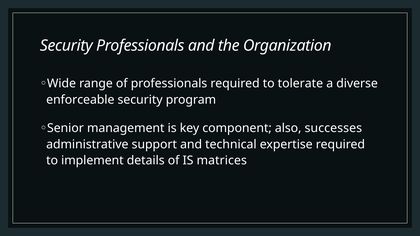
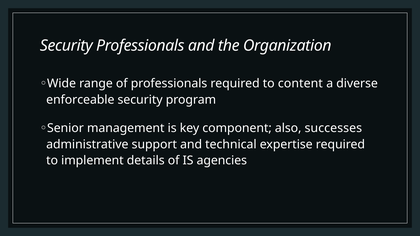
tolerate: tolerate -> content
matrices: matrices -> agencies
